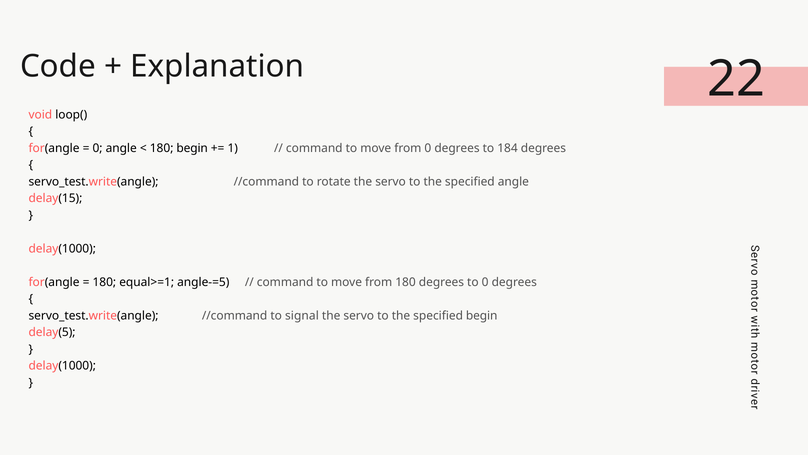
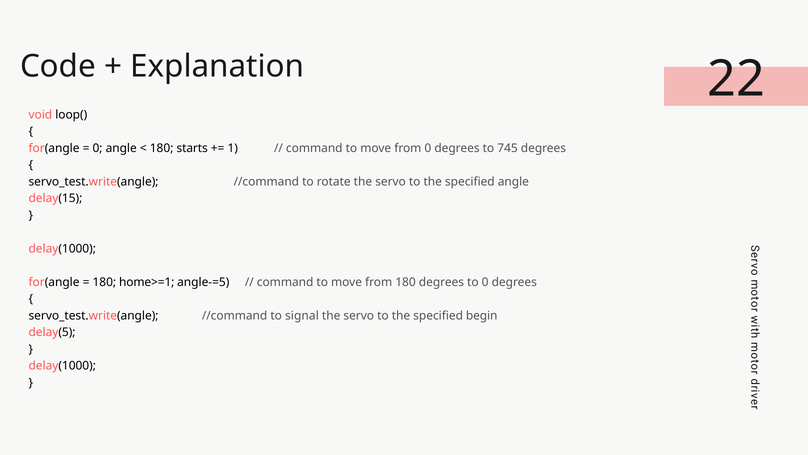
180 begin: begin -> starts
184: 184 -> 745
equal>=1: equal>=1 -> home>=1
